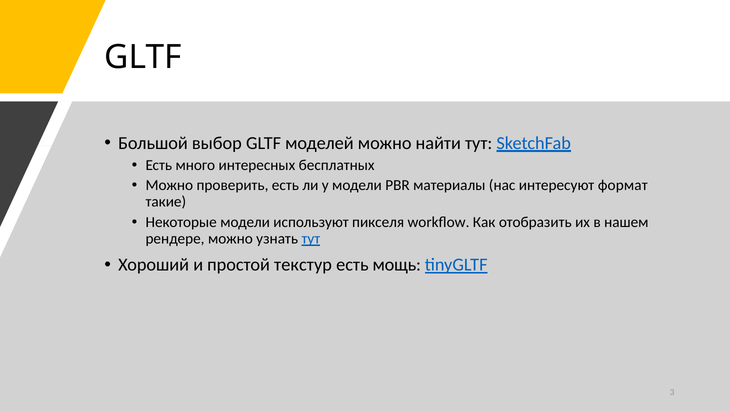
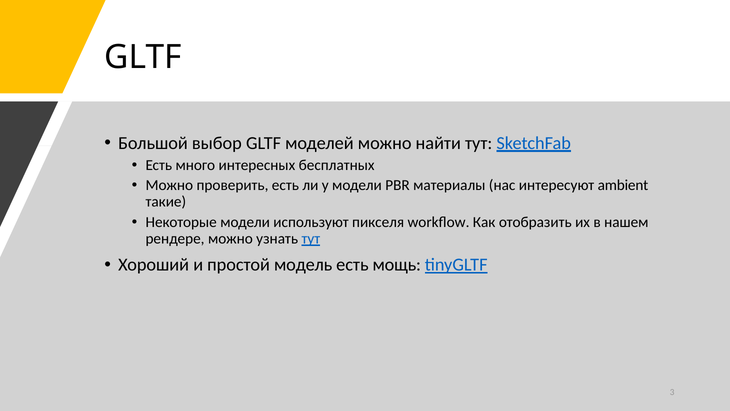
формат: формат -> ambient
текстур: текстур -> модель
